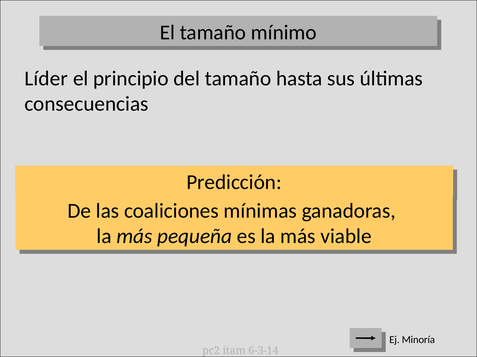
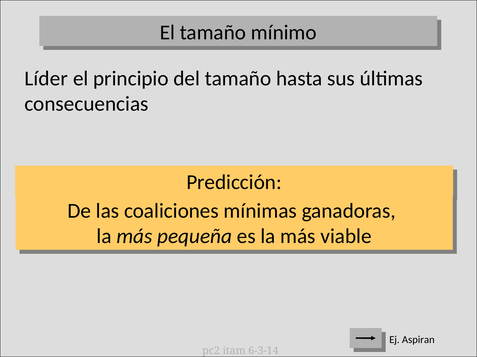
Minoría: Minoría -> Aspiran
